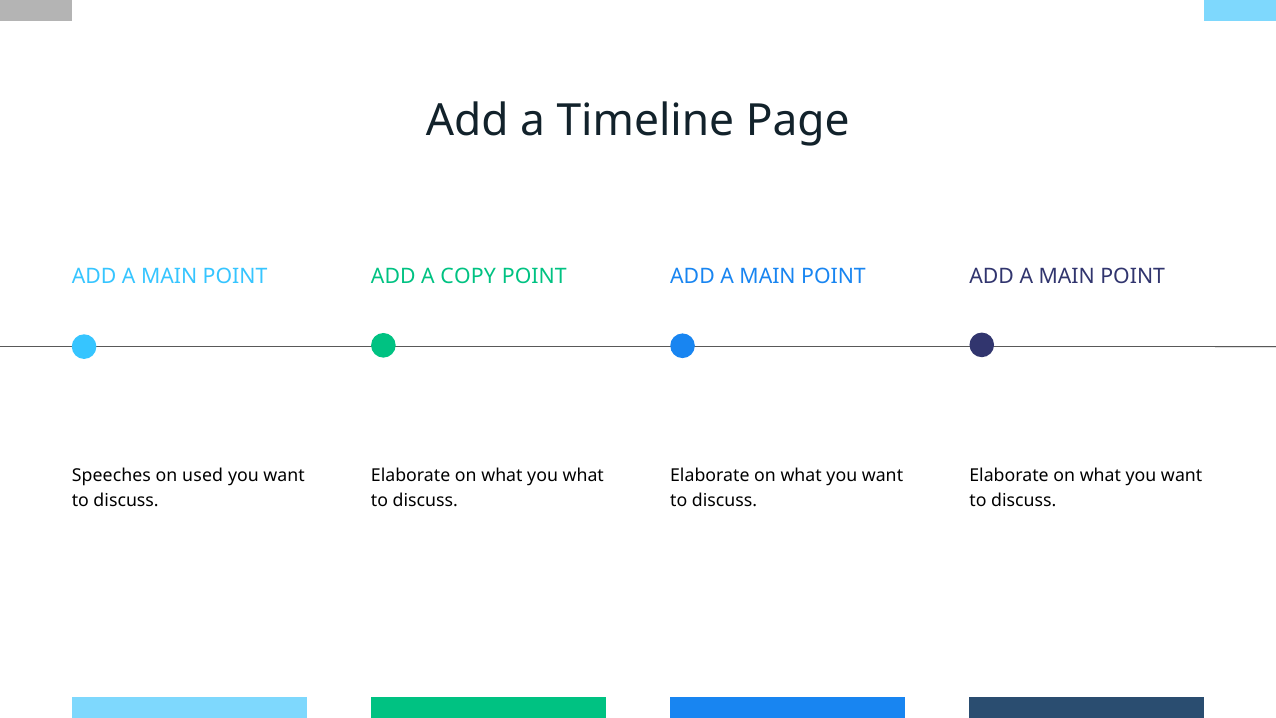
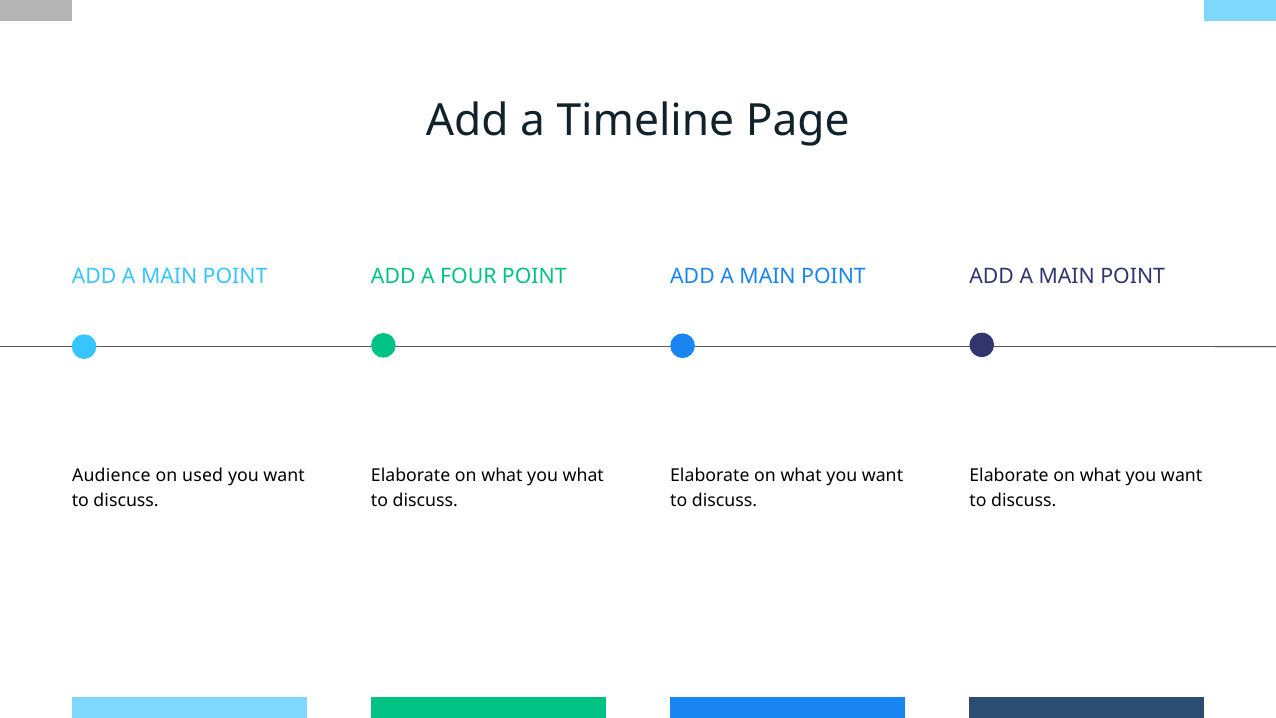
COPY: COPY -> FOUR
Speeches: Speeches -> Audience
